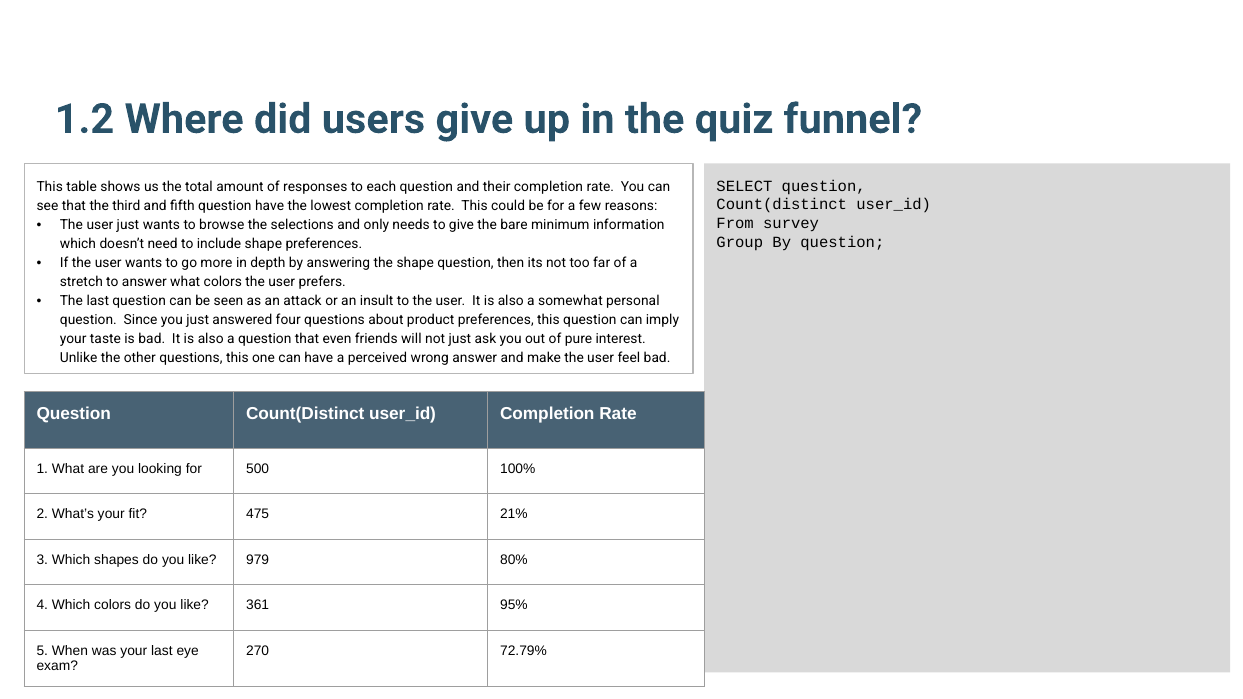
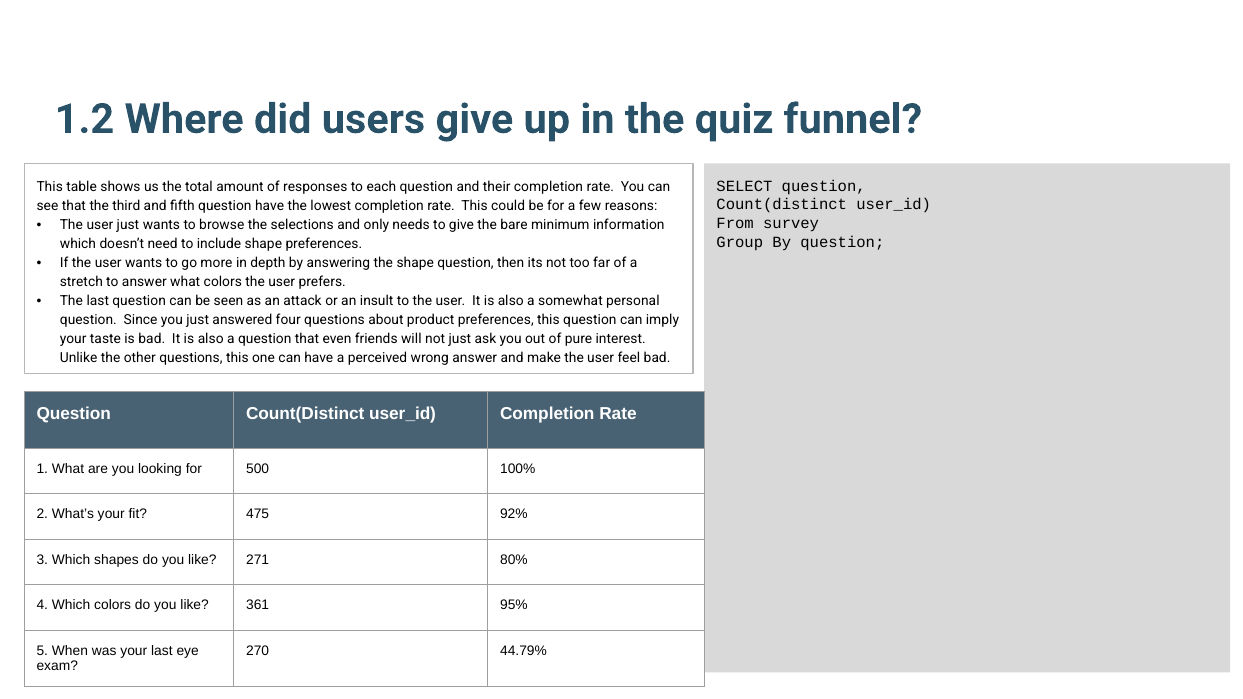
21%: 21% -> 92%
979: 979 -> 271
72.79%: 72.79% -> 44.79%
